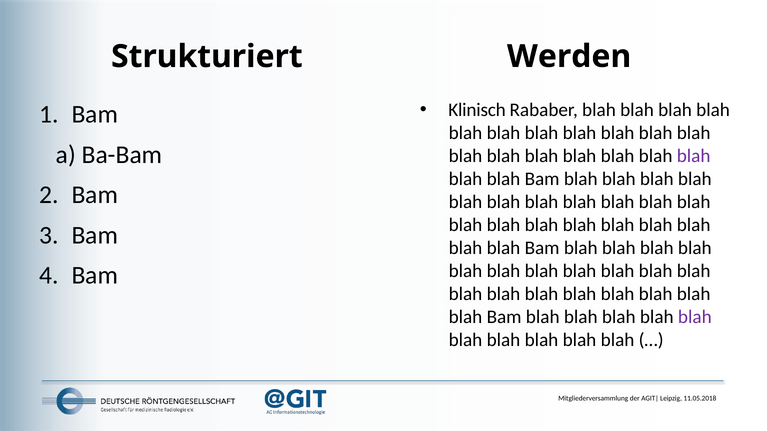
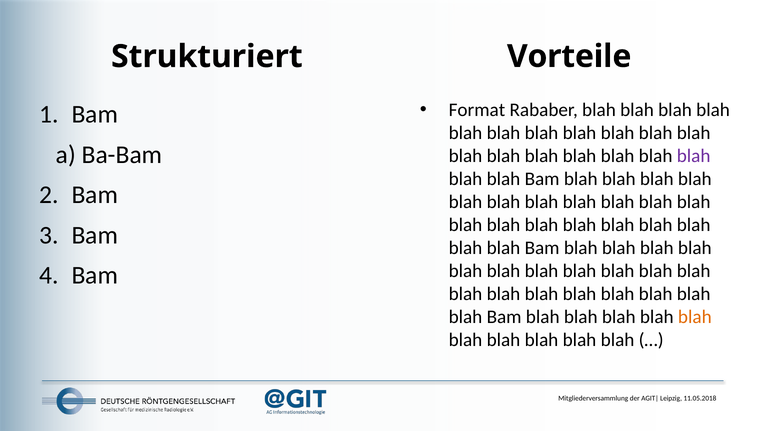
Werden: Werden -> Vorteile
Klinisch: Klinisch -> Format
blah at (695, 317) colour: purple -> orange
